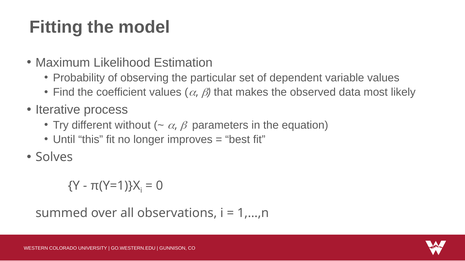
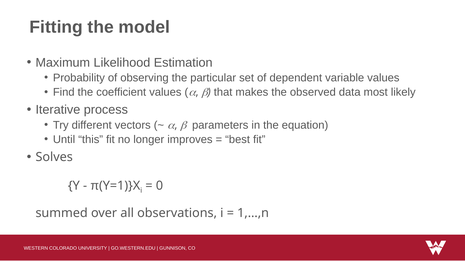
without: without -> vectors
